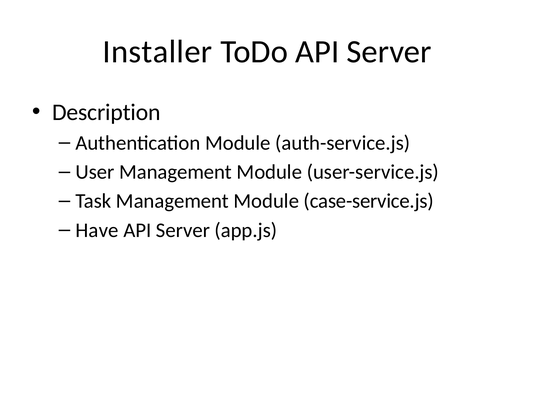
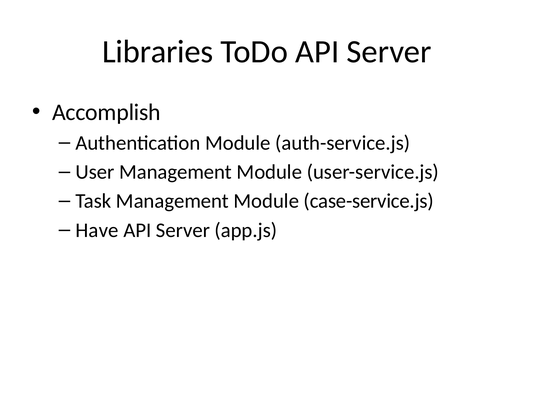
Installer: Installer -> Libraries
Description: Description -> Accomplish
